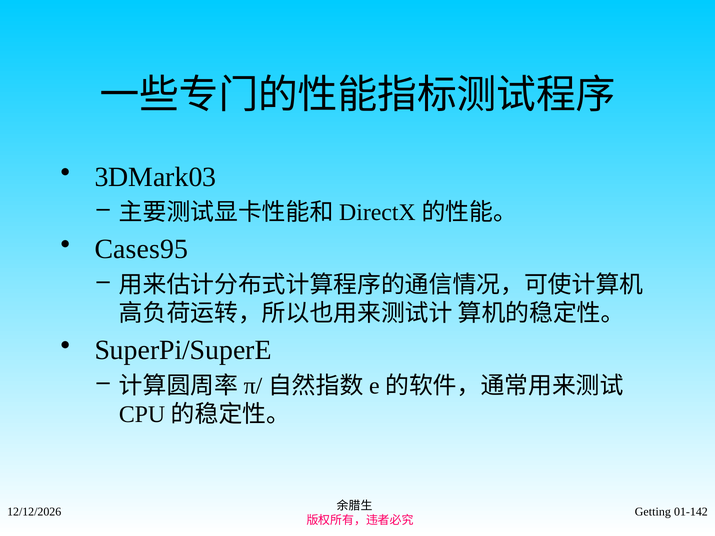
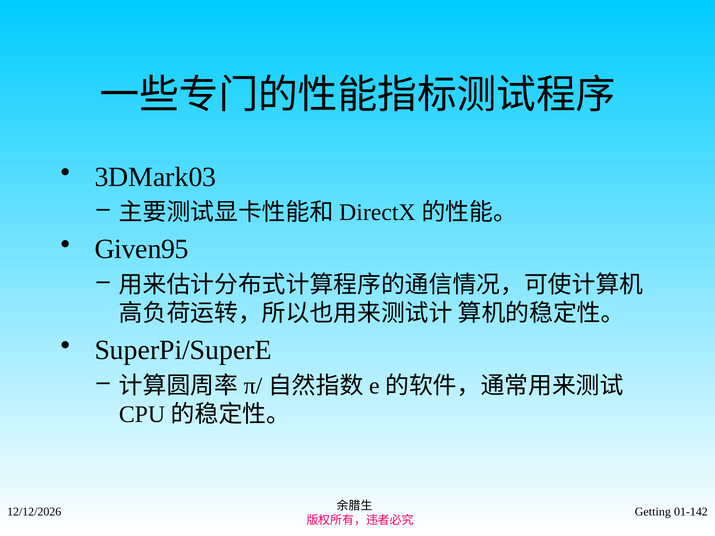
Cases95: Cases95 -> Given95
